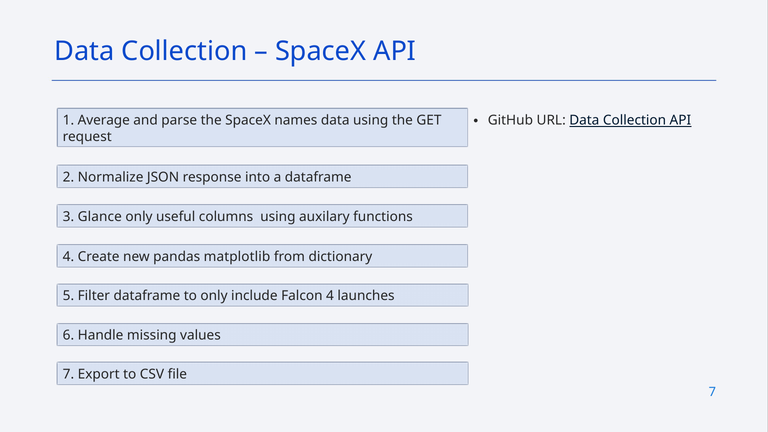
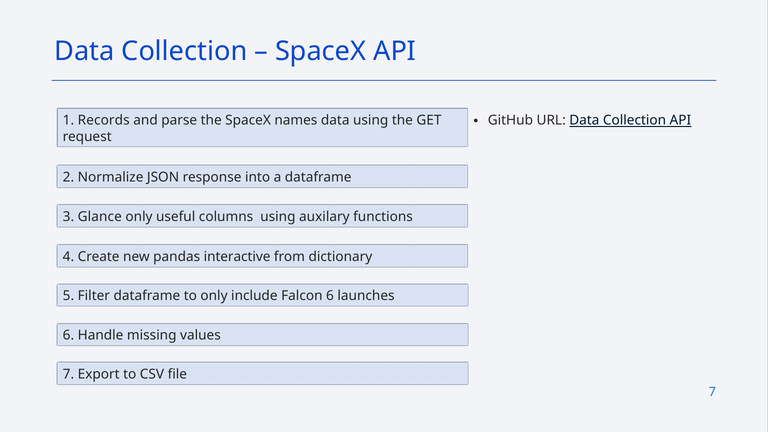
Average: Average -> Records
matplotlib: matplotlib -> interactive
Falcon 4: 4 -> 6
